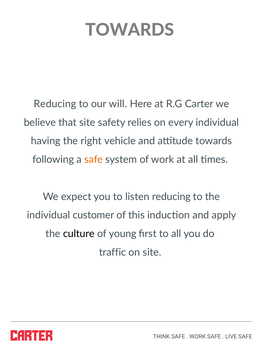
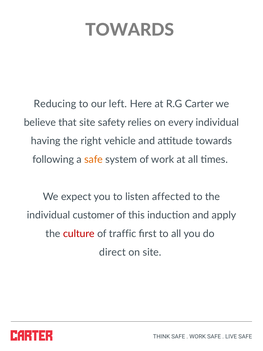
will: will -> left
listen reducing: reducing -> affected
culture colour: black -> red
young: young -> traffic
traffic: traffic -> direct
